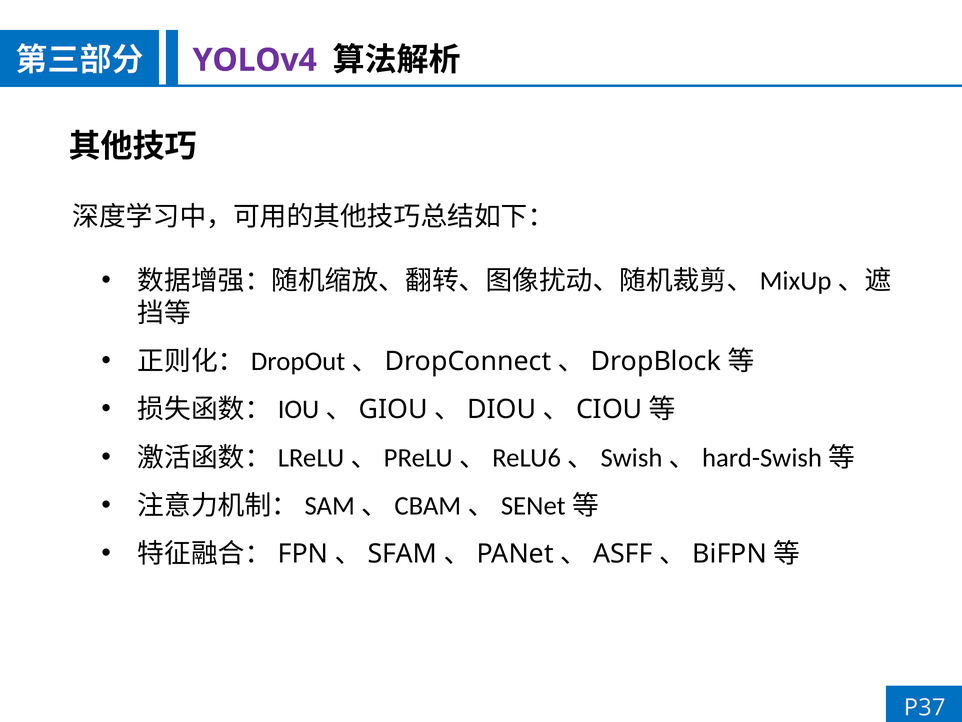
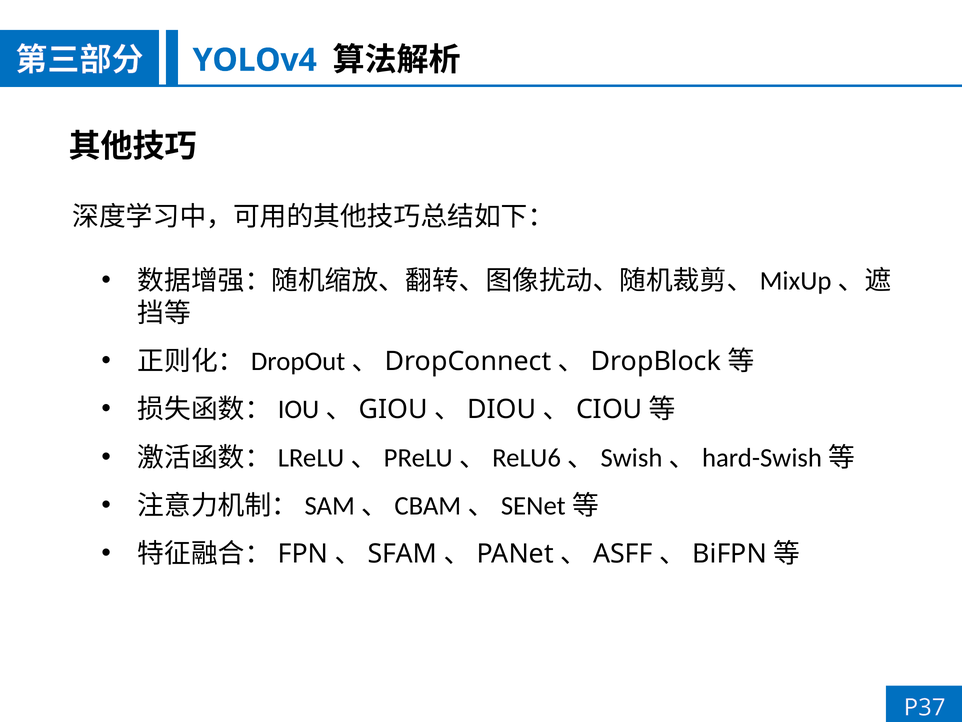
YOLOv4 colour: purple -> blue
